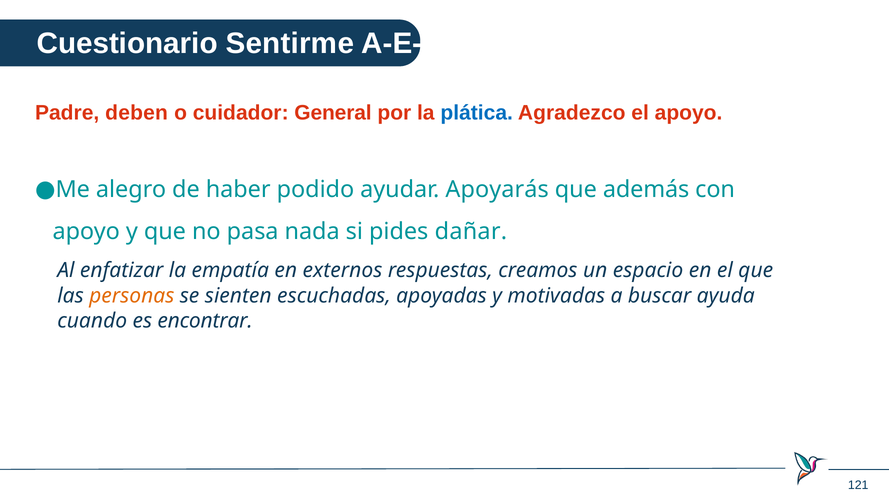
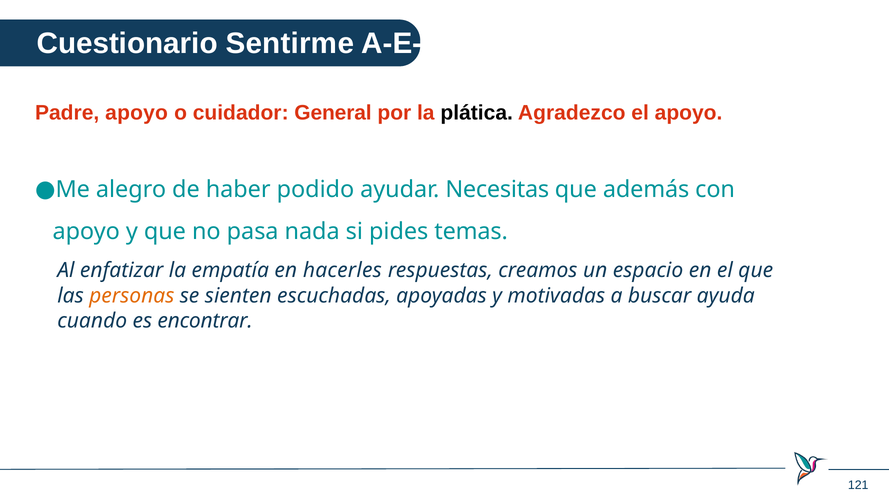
Padre deben: deben -> apoyo
plática colour: blue -> black
Apoyarás: Apoyarás -> Necesitas
dañar: dañar -> temas
externos: externos -> hacerles
